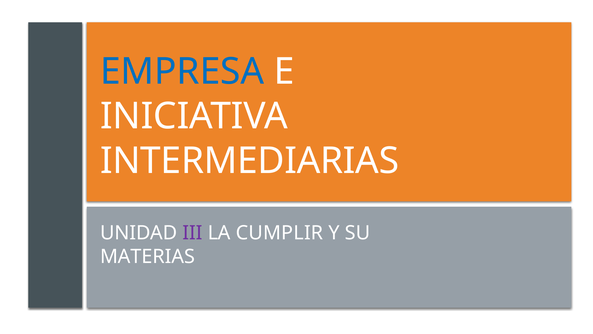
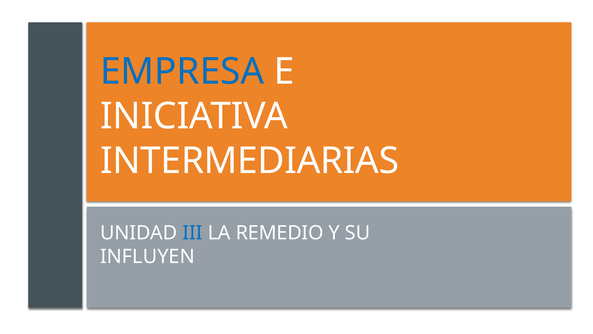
III colour: purple -> blue
CUMPLIR: CUMPLIR -> REMEDIO
MATERIAS: MATERIAS -> INFLUYEN
